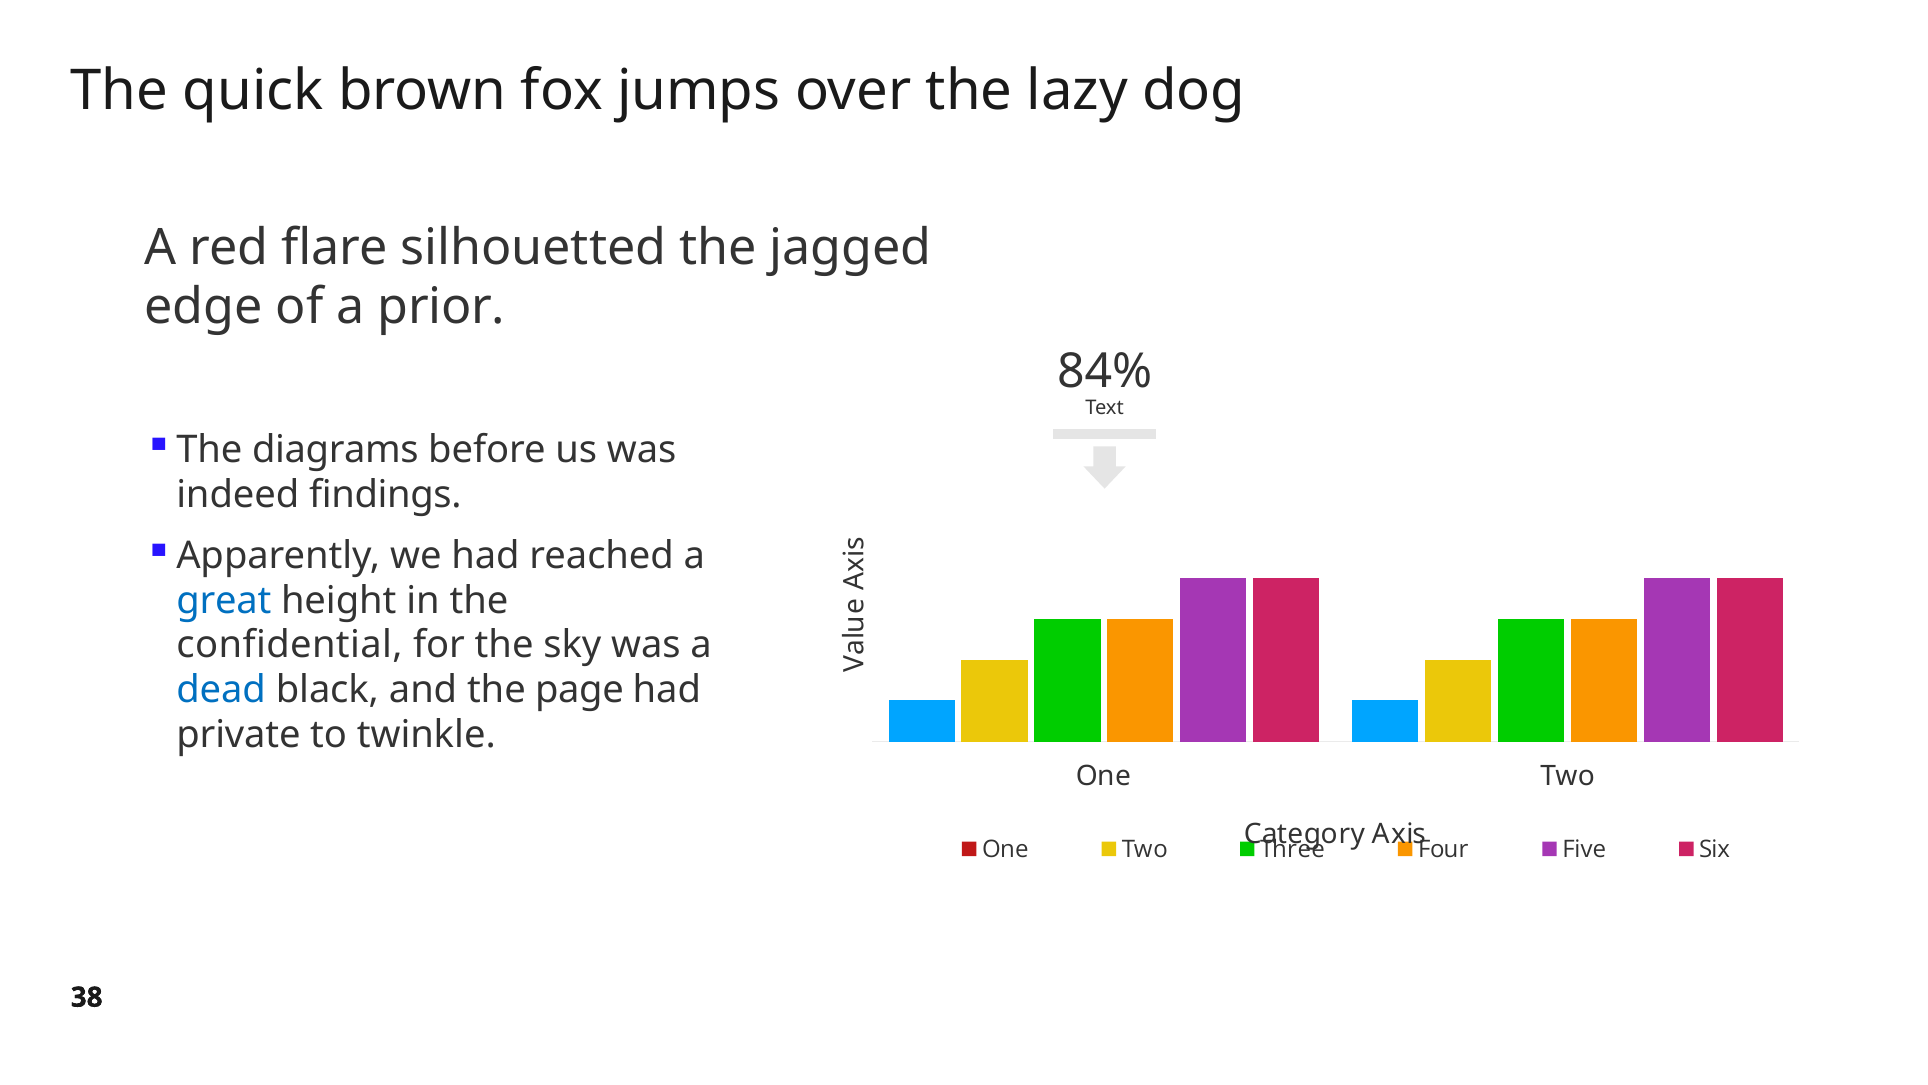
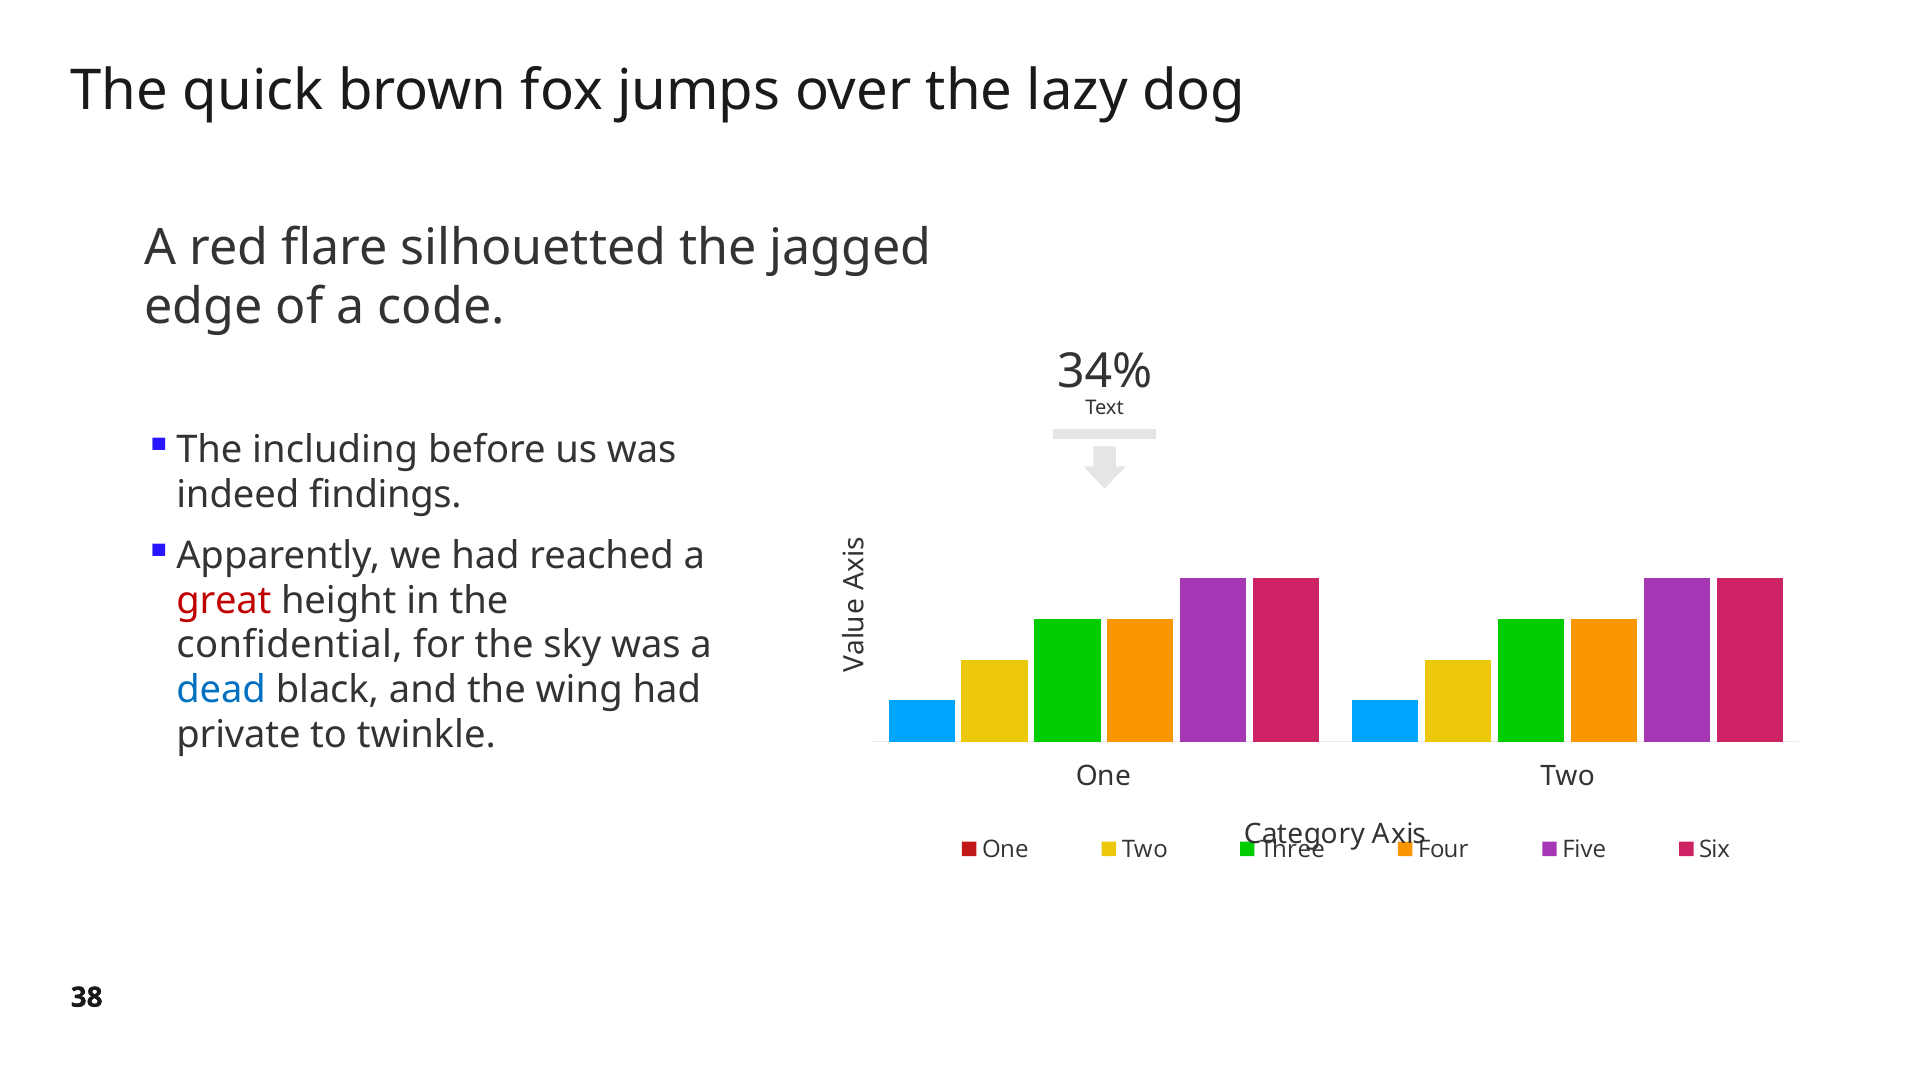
prior: prior -> code
84%: 84% -> 34%
diagrams: diagrams -> including
great colour: blue -> red
page: page -> wing
